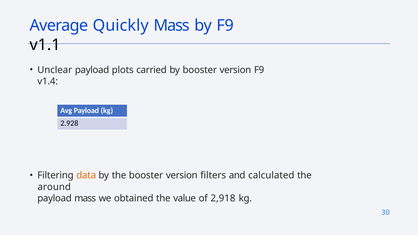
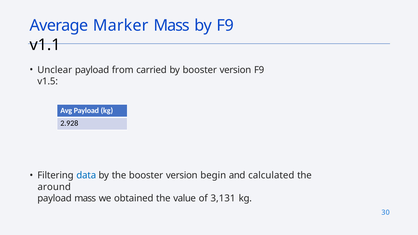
Quickly: Quickly -> Marker
plots: plots -> from
v1.4: v1.4 -> v1.5
data colour: orange -> blue
filters: filters -> begin
2,918: 2,918 -> 3,131
